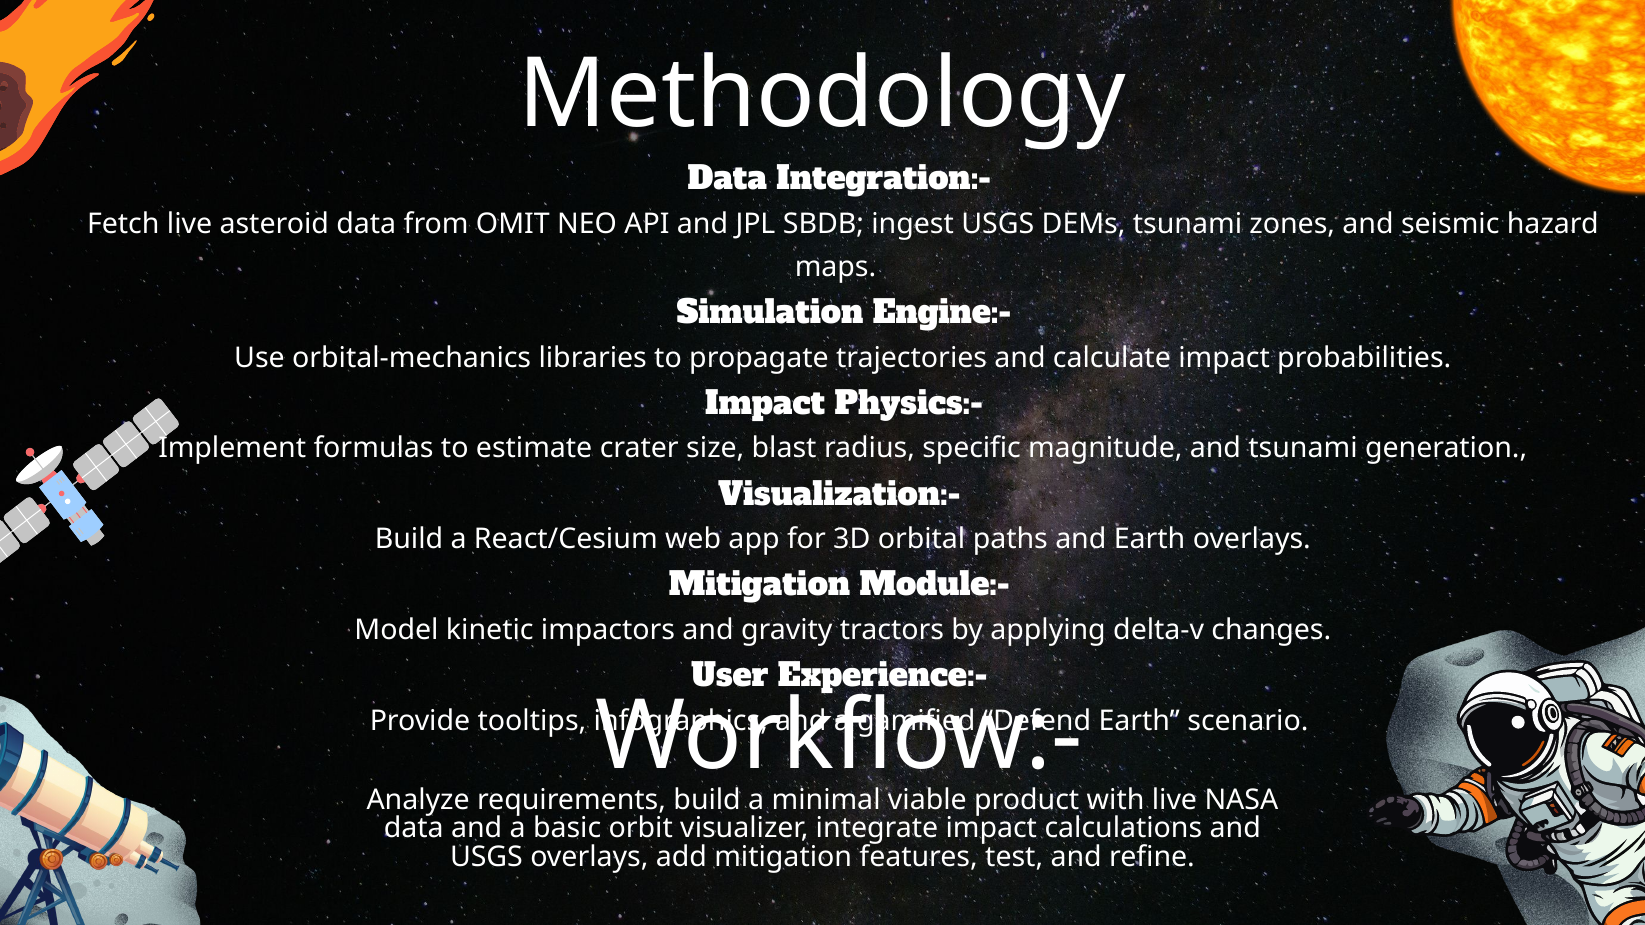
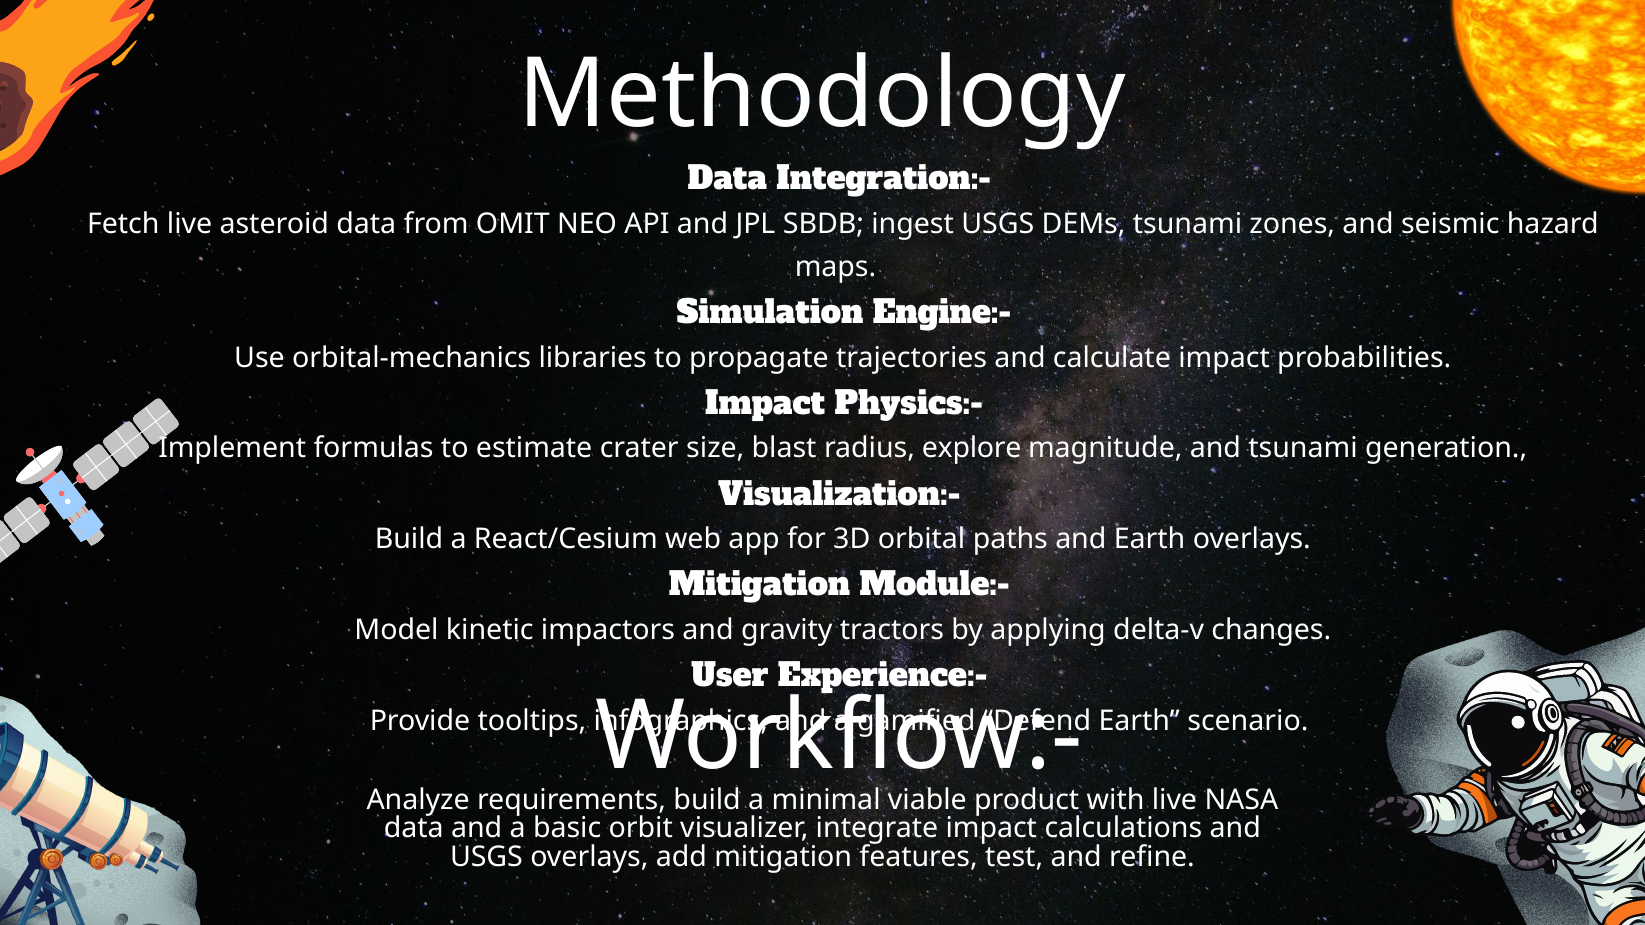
specific: specific -> explore
